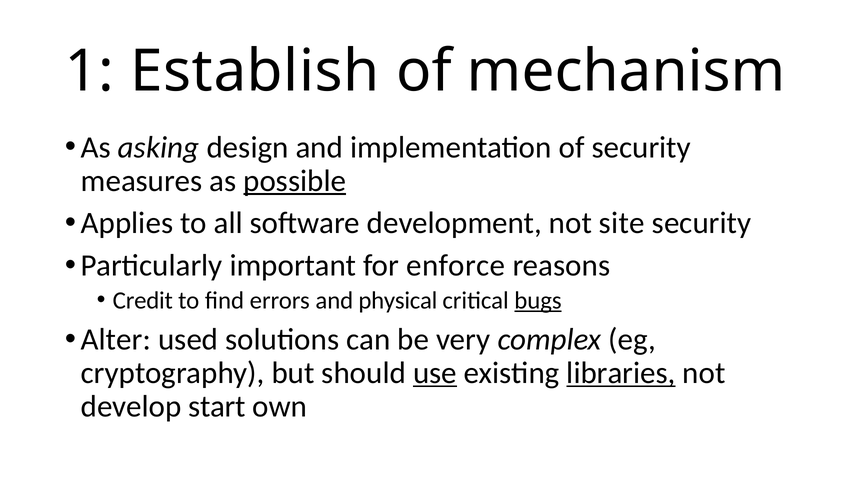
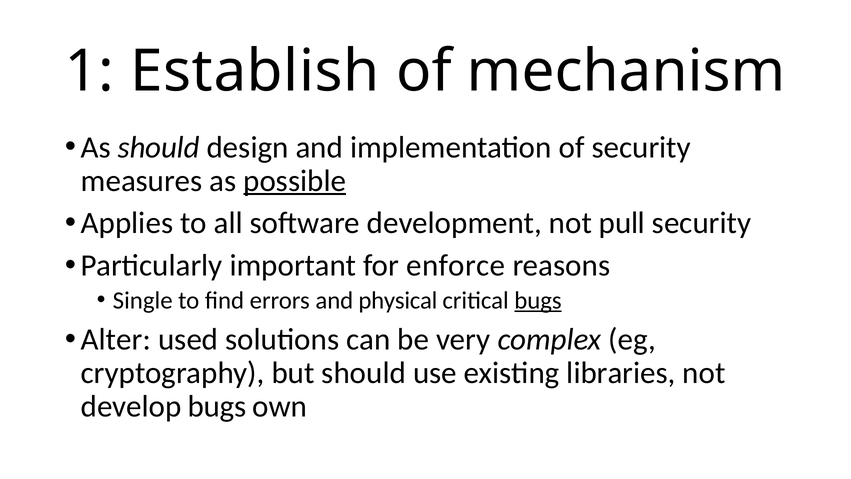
As asking: asking -> should
site: site -> pull
Credit: Credit -> Single
use underline: present -> none
libraries underline: present -> none
develop start: start -> bugs
